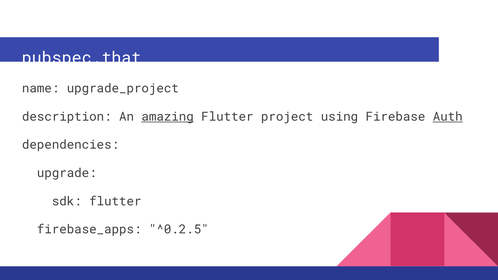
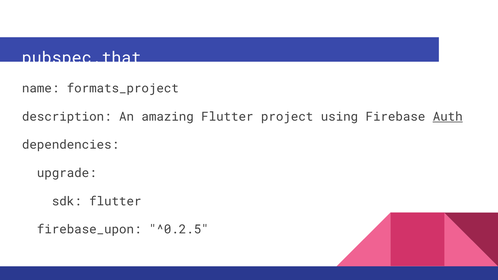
upgrade_project: upgrade_project -> formats_project
amazing underline: present -> none
firebase_apps: firebase_apps -> firebase_upon
